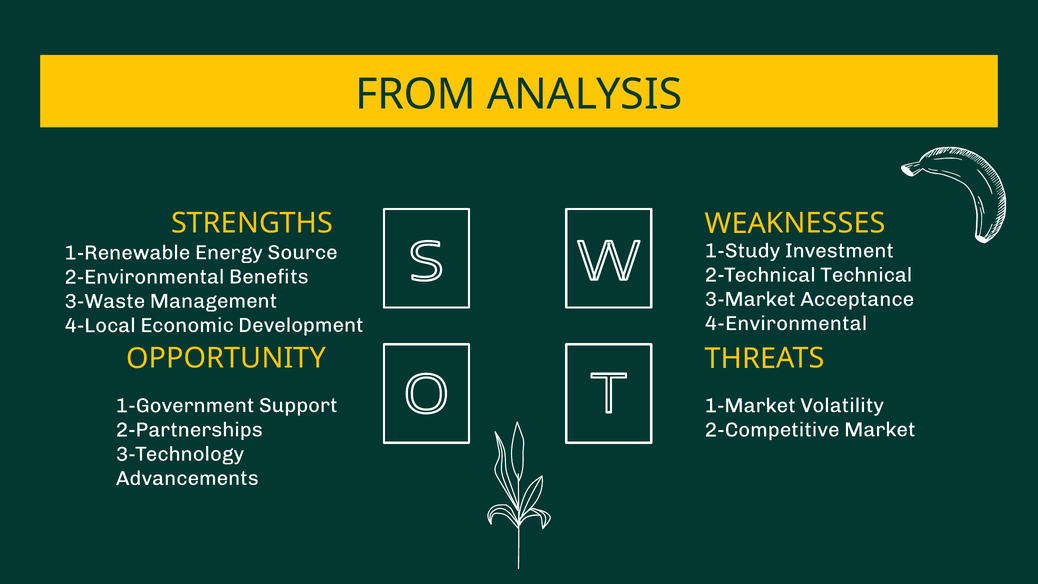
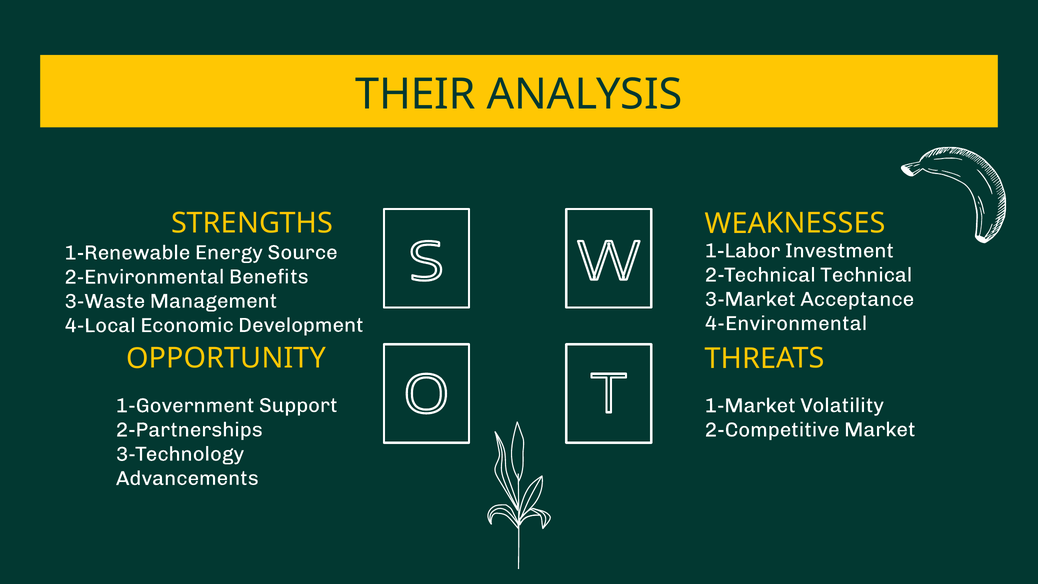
FROM: FROM -> THEIR
1-Study: 1-Study -> 1-Labor
